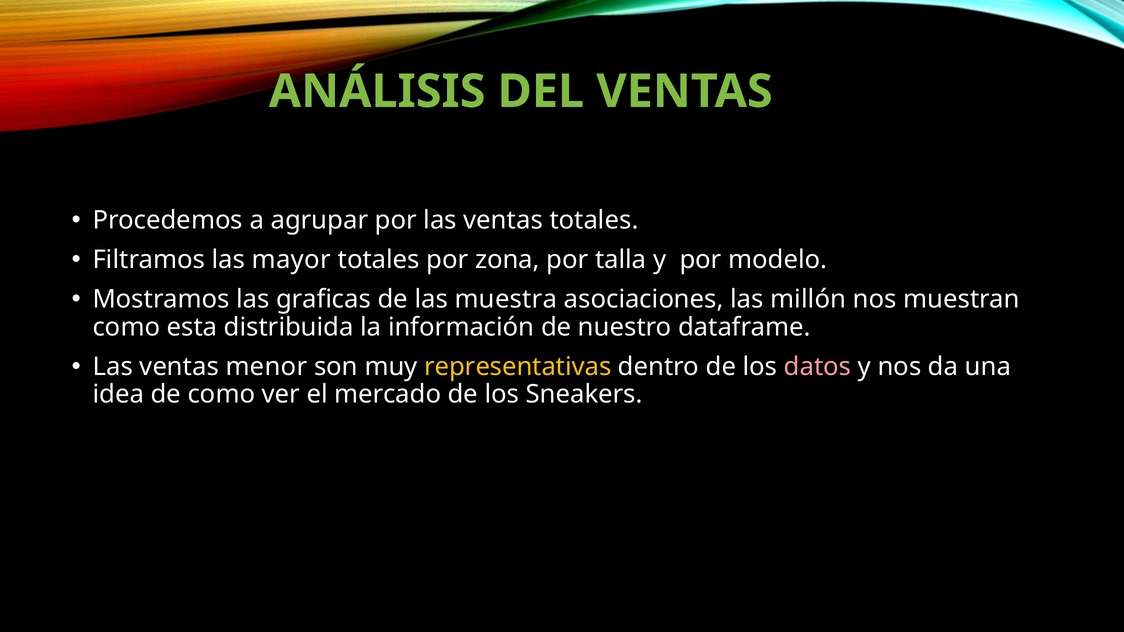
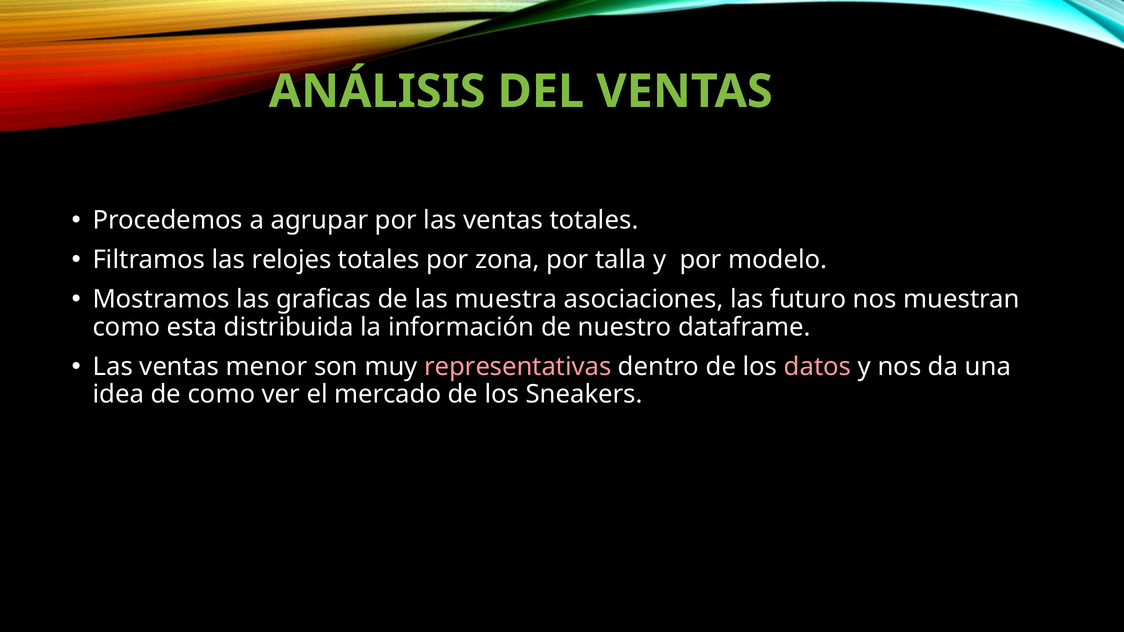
mayor: mayor -> relojes
millón: millón -> futuro
representativas colour: yellow -> pink
